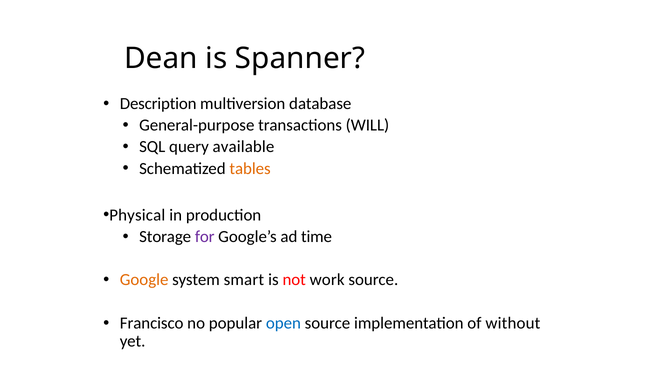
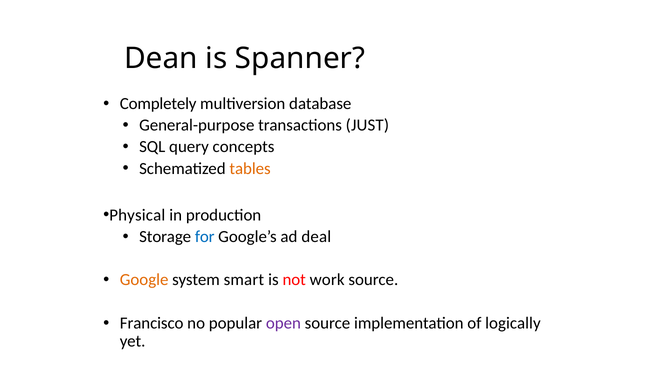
Description: Description -> Completely
WILL: WILL -> JUST
available: available -> concepts
for colour: purple -> blue
time: time -> deal
open colour: blue -> purple
without: without -> logically
